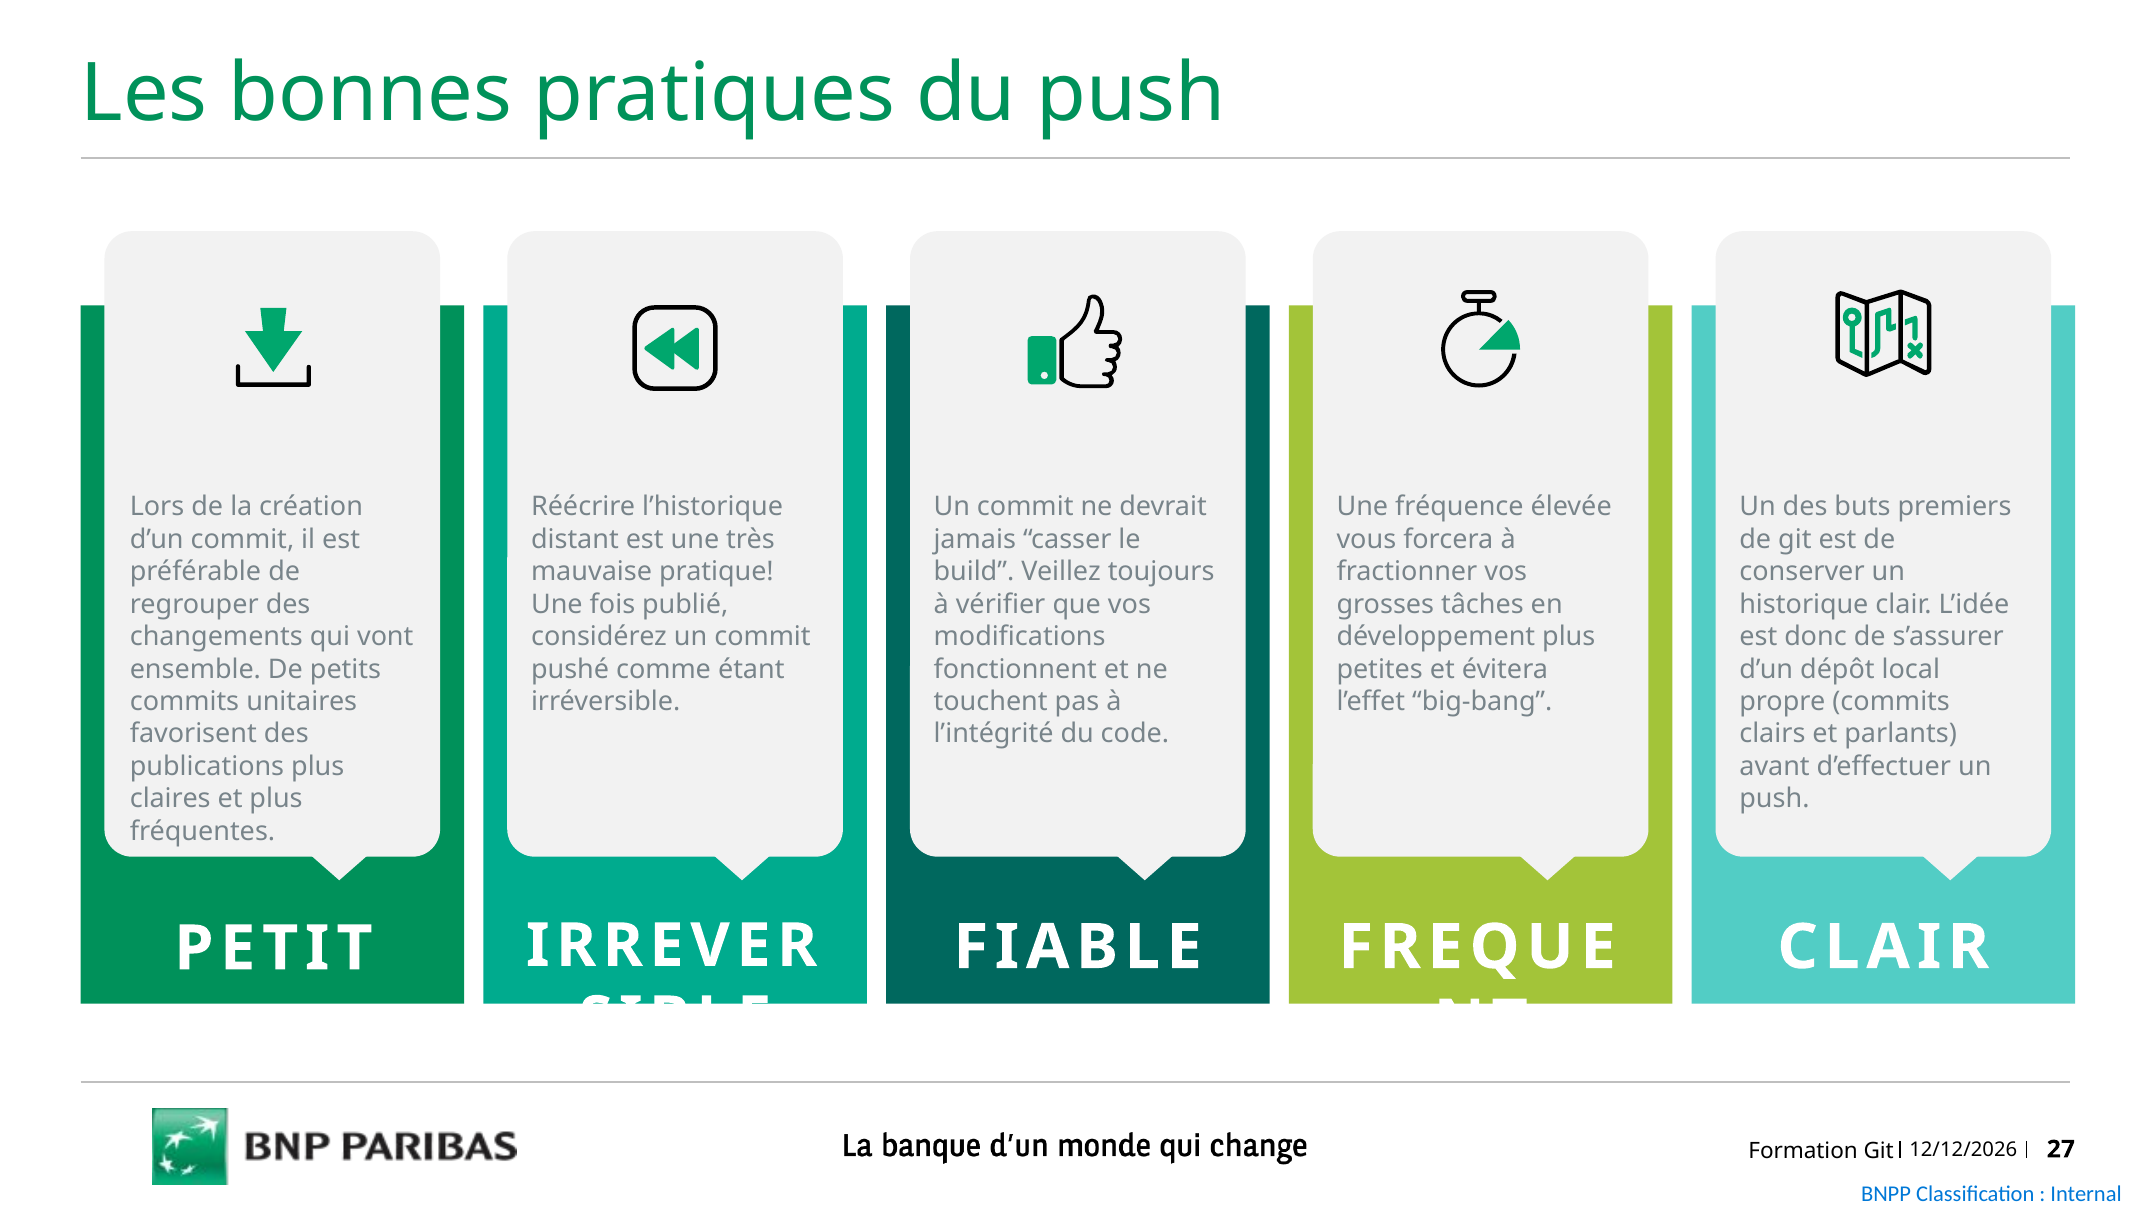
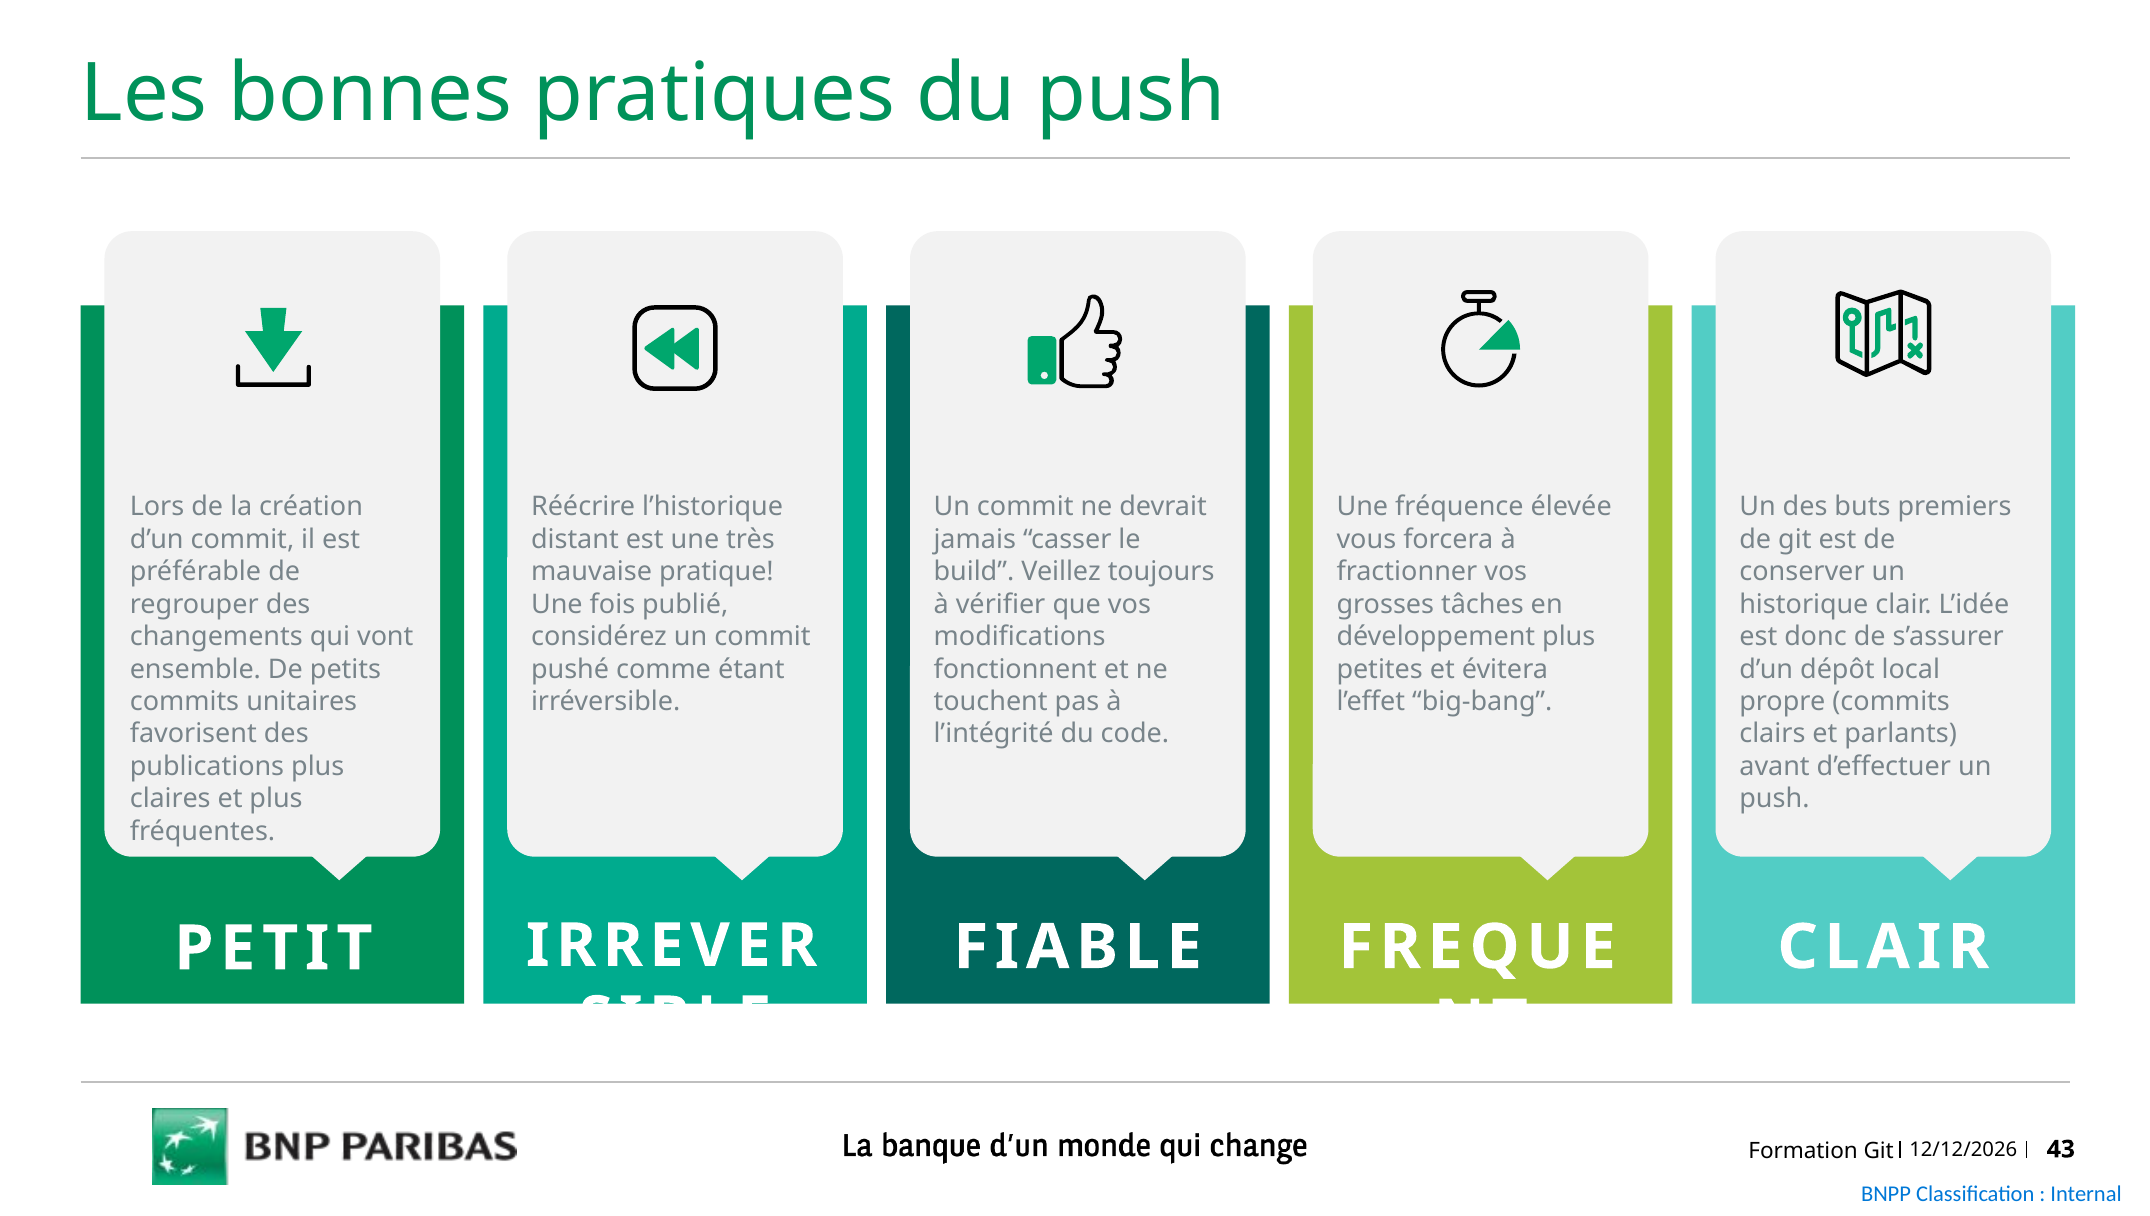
27: 27 -> 43
